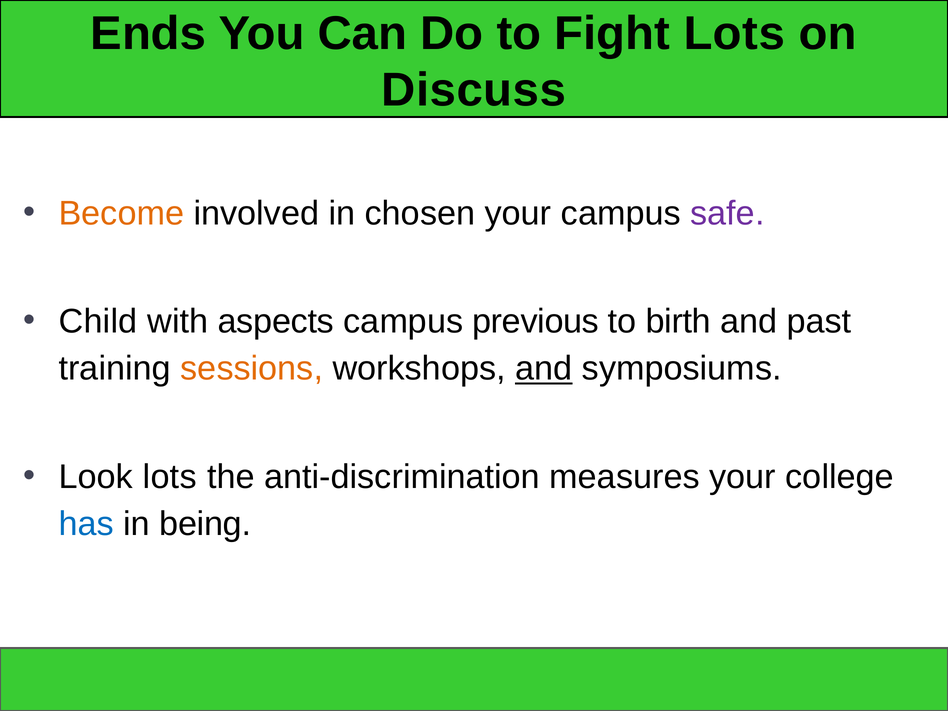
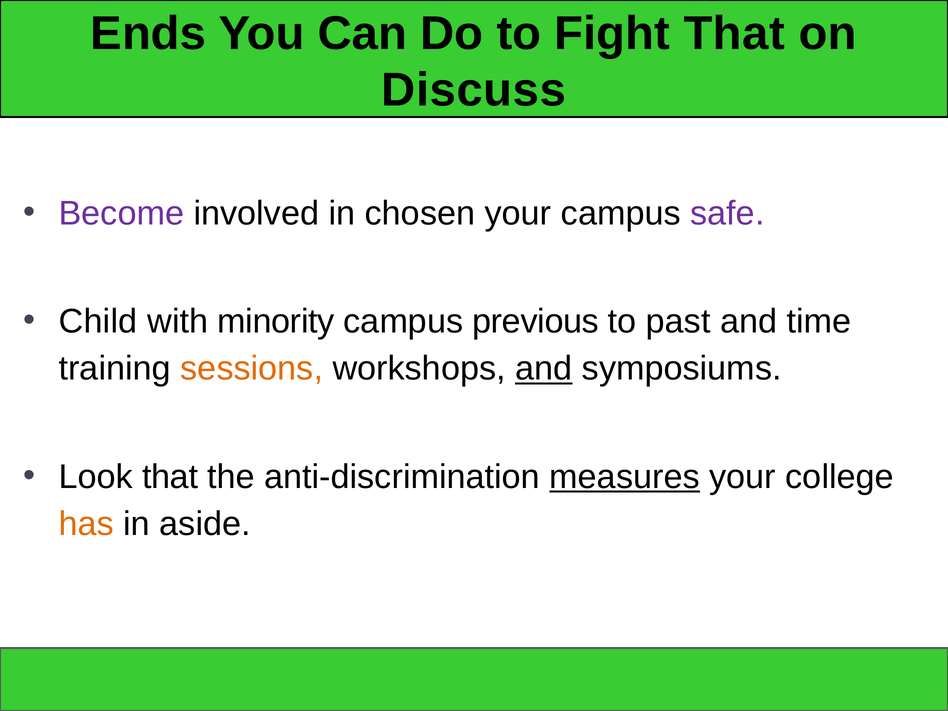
Fight Lots: Lots -> That
Become colour: orange -> purple
aspects: aspects -> minority
birth: birth -> past
past: past -> time
Look lots: lots -> that
measures underline: none -> present
has colour: blue -> orange
being: being -> aside
